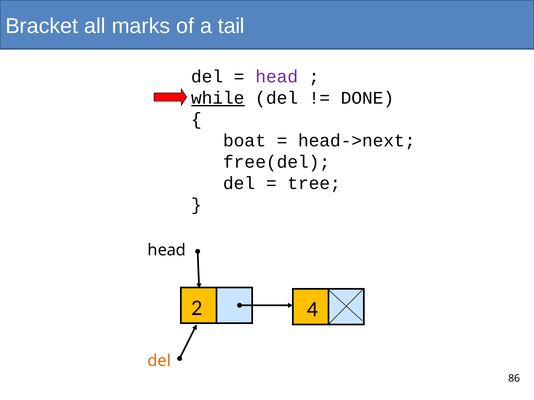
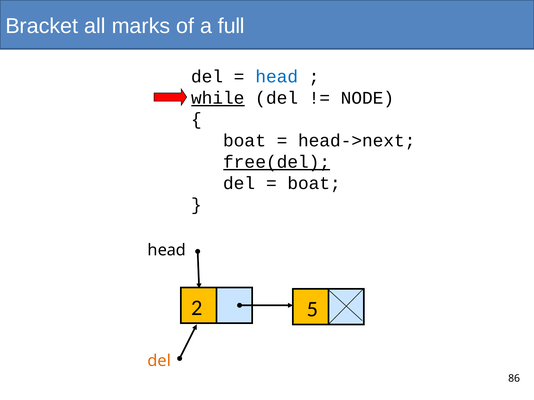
tail: tail -> full
head at (277, 77) colour: purple -> blue
DONE: DONE -> NODE
free(del underline: none -> present
tree at (314, 184): tree -> boat
4: 4 -> 5
